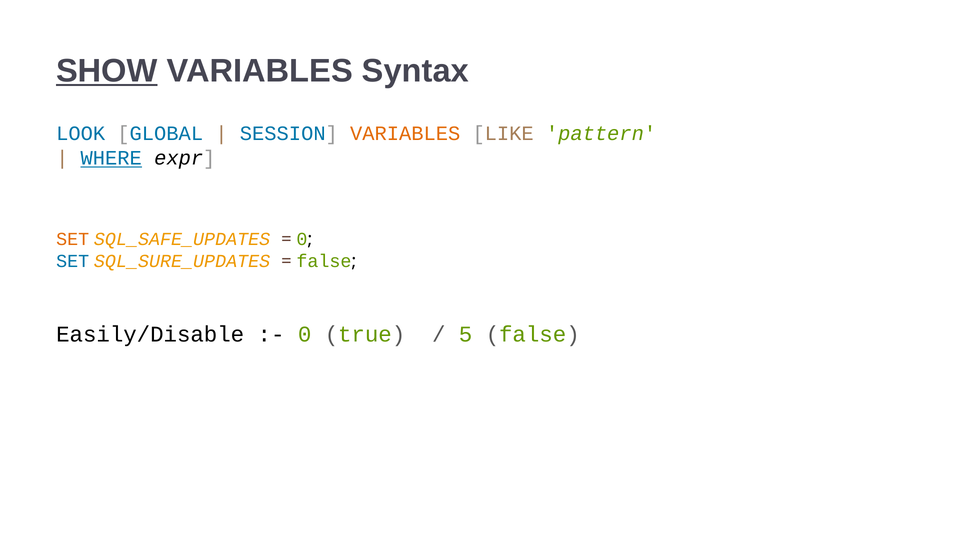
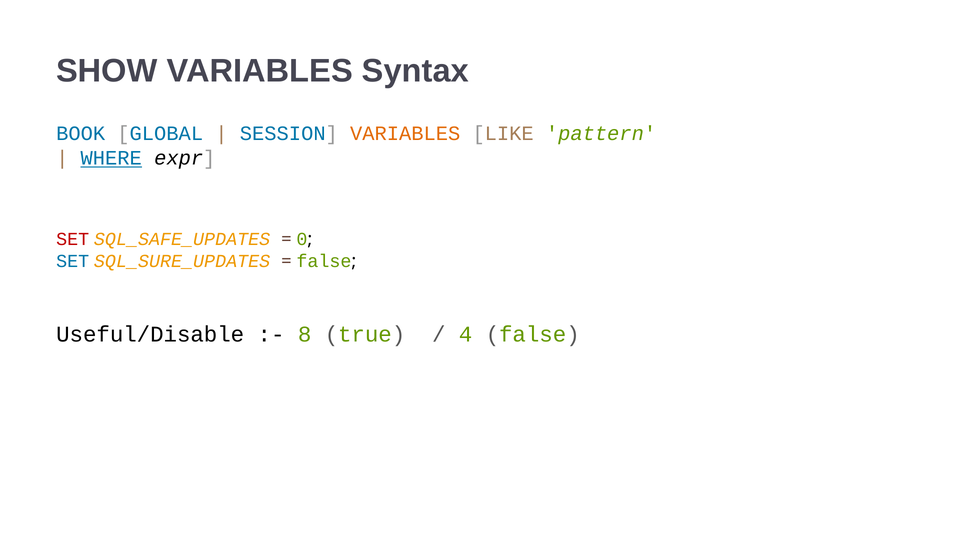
SHOW underline: present -> none
LOOK: LOOK -> BOOK
SET at (73, 239) colour: orange -> red
Easily/Disable: Easily/Disable -> Useful/Disable
0 at (305, 334): 0 -> 8
5: 5 -> 4
